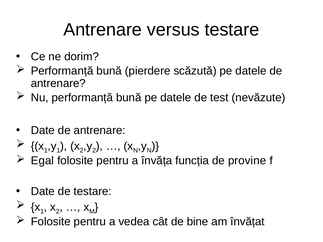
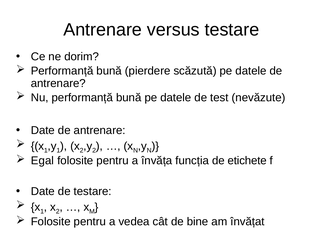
provine: provine -> etichete
